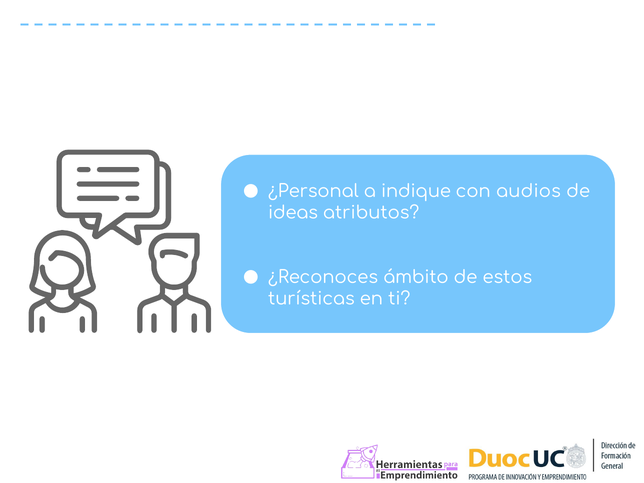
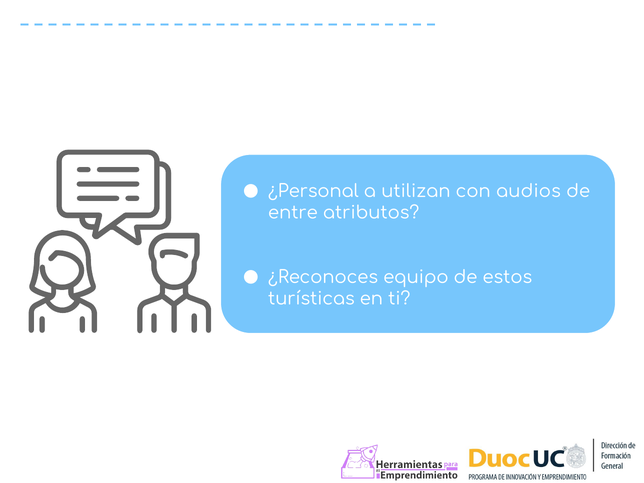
indique: indique -> utilizan
ideas: ideas -> entre
ámbito: ámbito -> equipo
